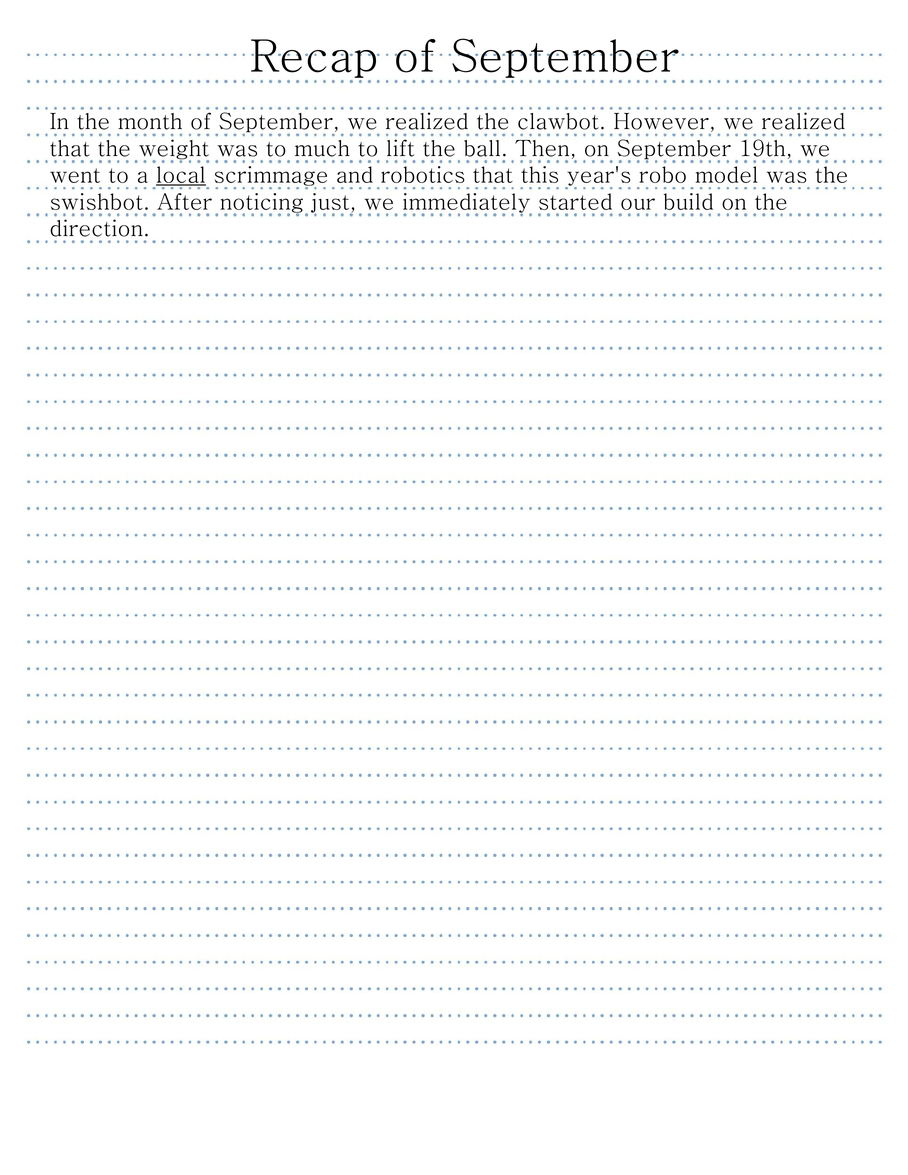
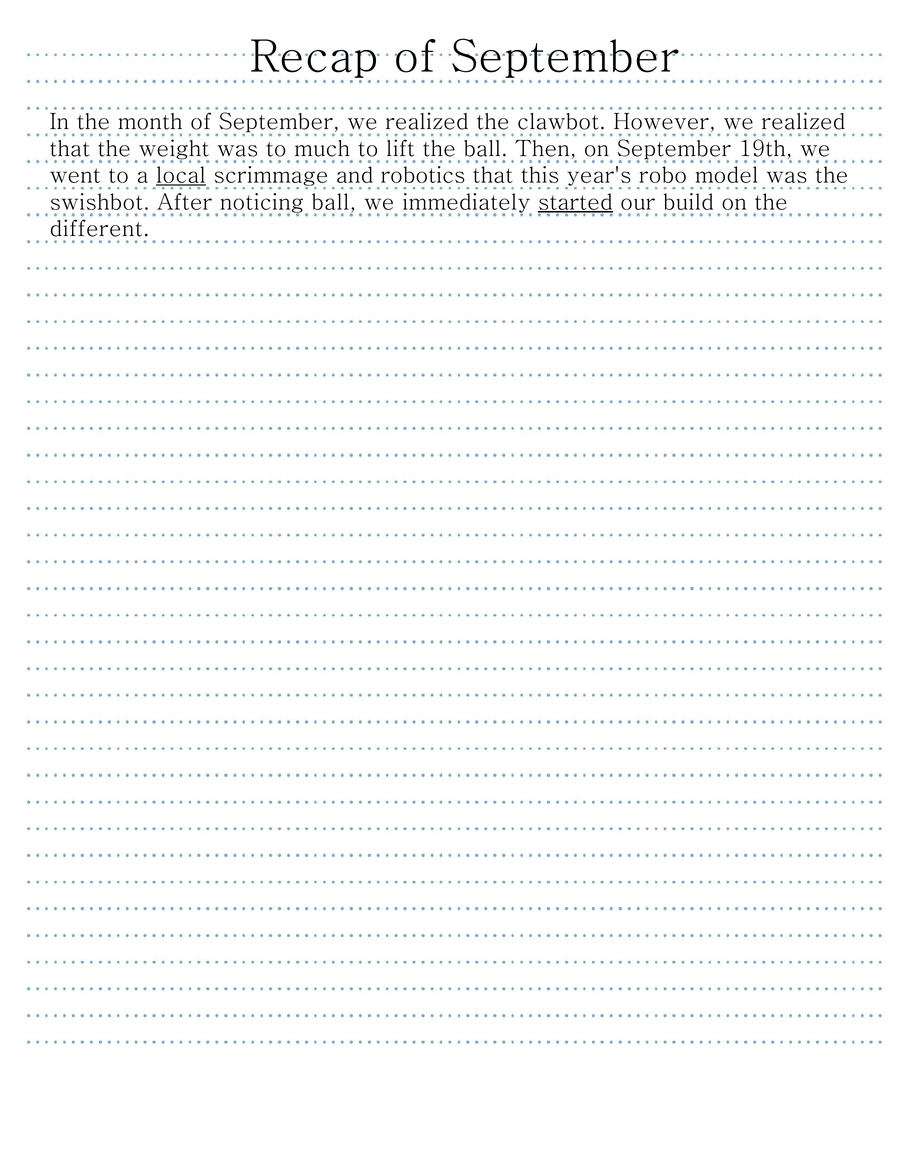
noticing just: just -> ball
started underline: none -> present
direction: direction -> different
